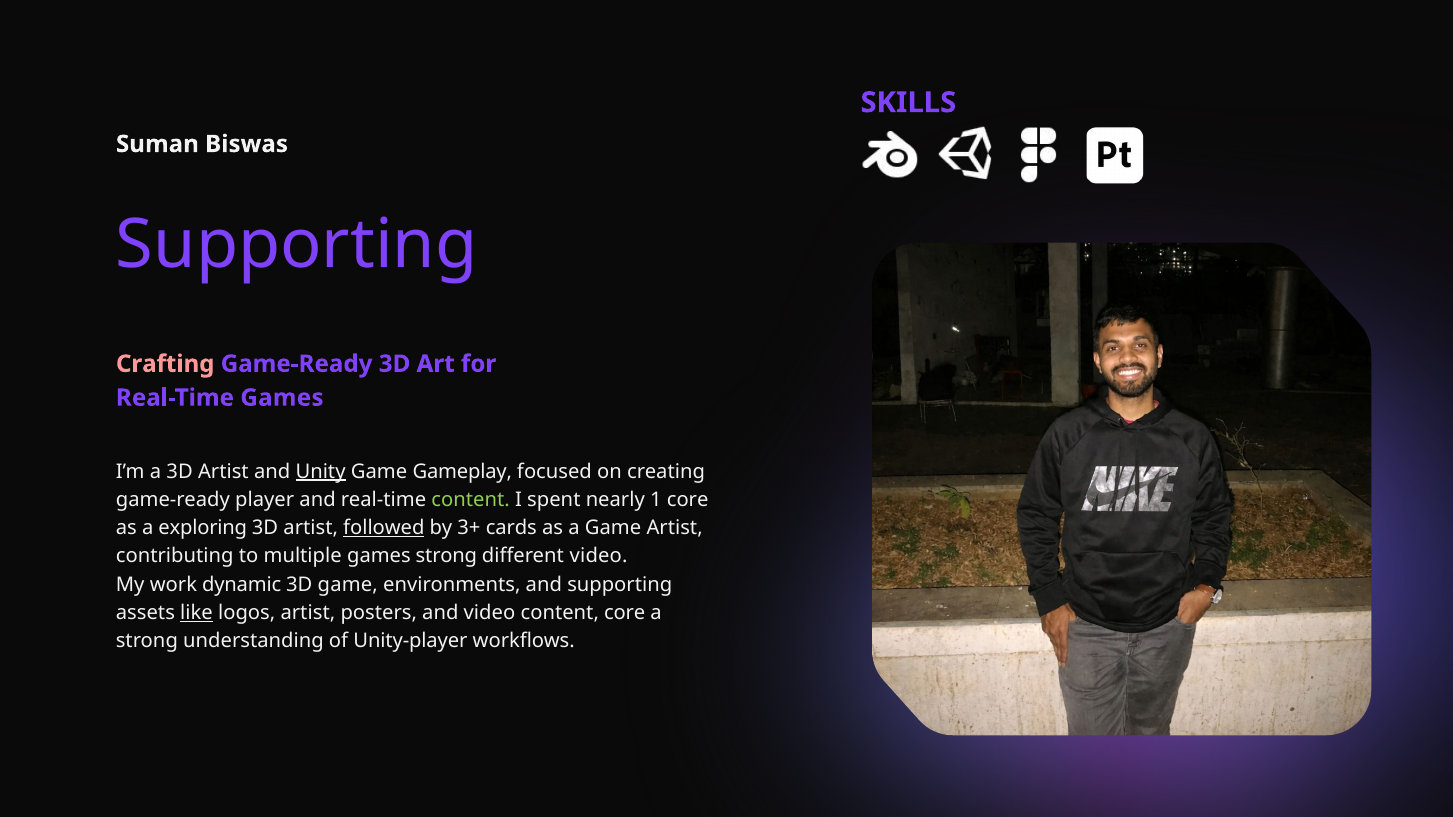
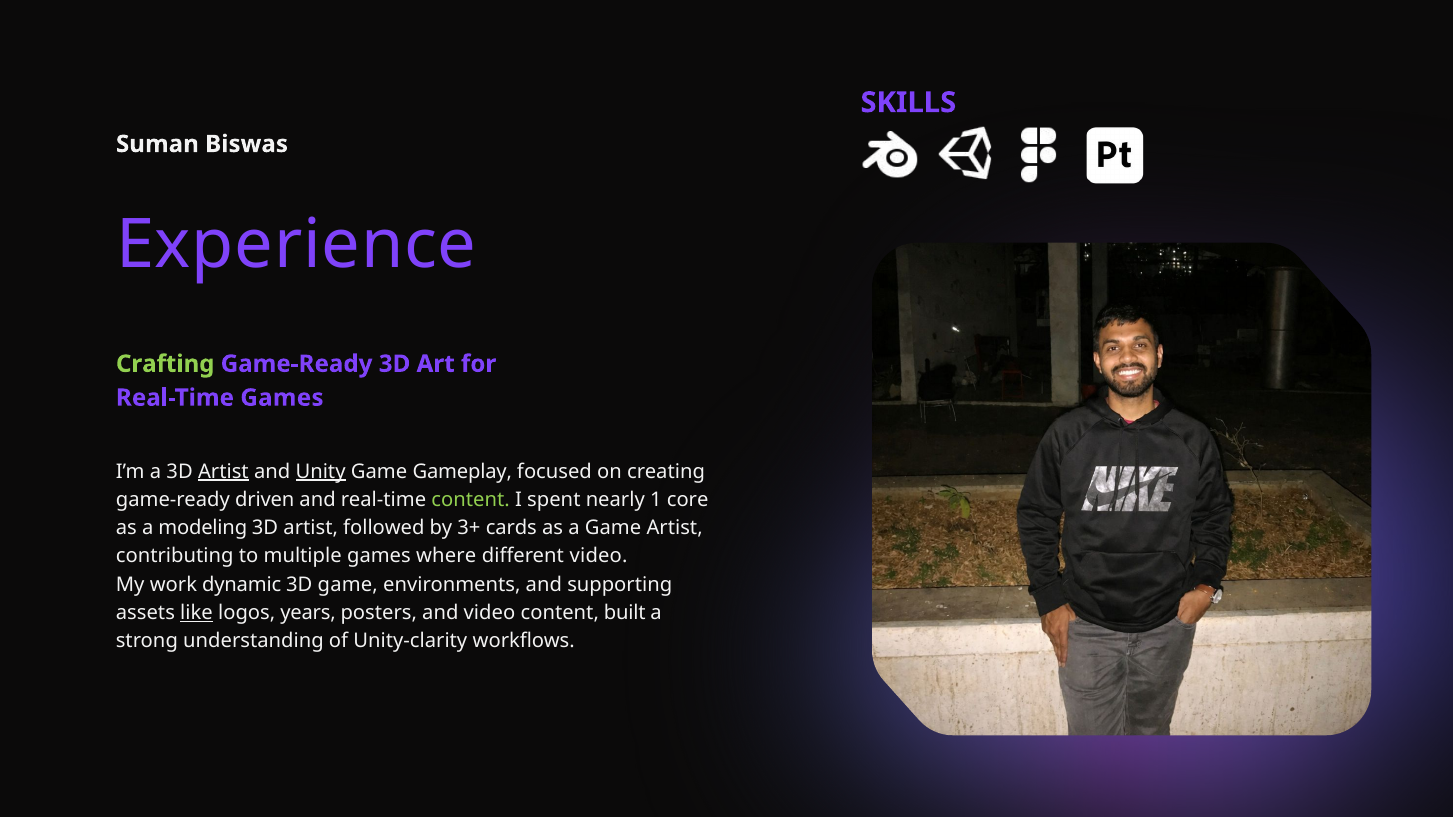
Supporting at (297, 245): Supporting -> Experience
Crafting colour: pink -> light green
Artist at (223, 472) underline: none -> present
player: player -> driven
exploring: exploring -> modeling
followed underline: present -> none
games strong: strong -> where
logos artist: artist -> years
content core: core -> built
Unity-player: Unity-player -> Unity-clarity
